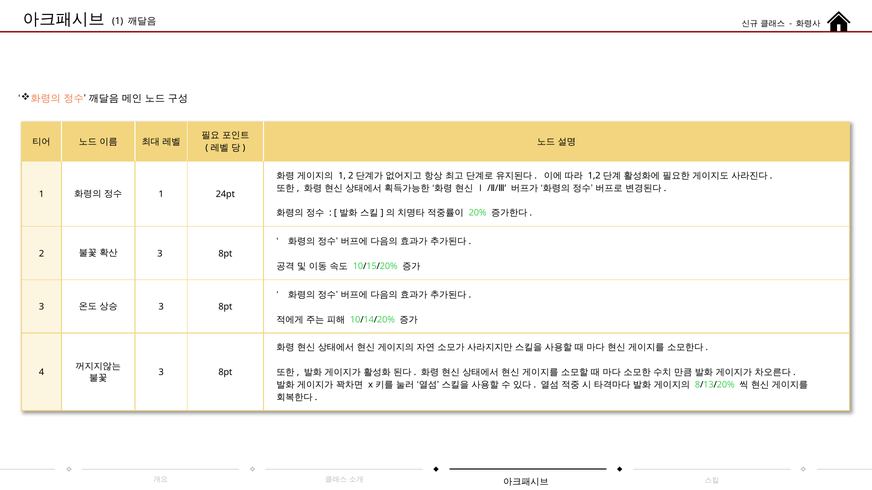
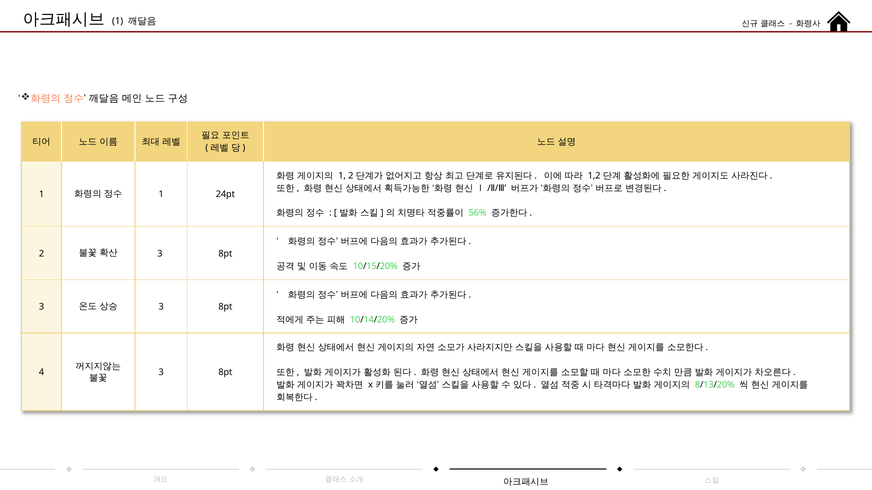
20%: 20% -> 56%
